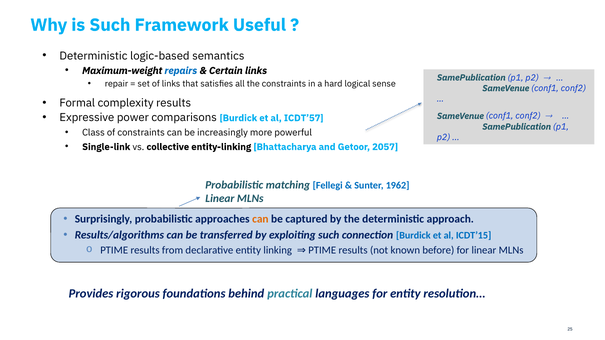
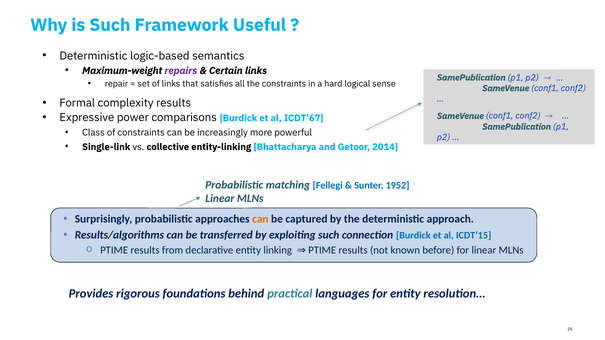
repairs colour: blue -> purple
ICDT’57: ICDT’57 -> ICDT’67
2057: 2057 -> 2014
1962: 1962 -> 1952
